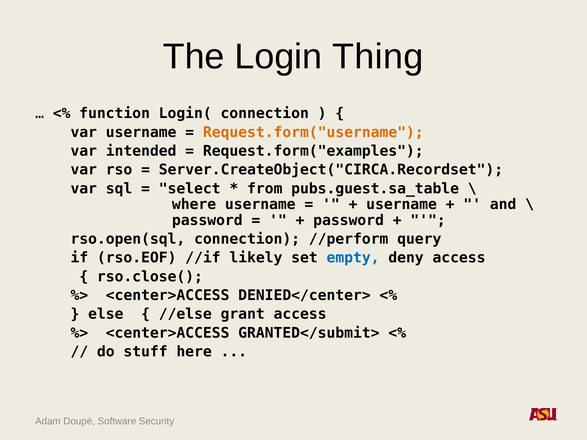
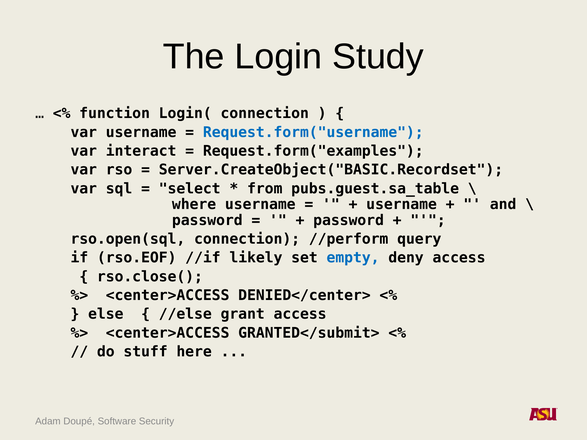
Thing: Thing -> Study
Request.form("username colour: orange -> blue
intended: intended -> interact
Server.CreateObject("CIRCA.Recordset: Server.CreateObject("CIRCA.Recordset -> Server.CreateObject("BASIC.Recordset
